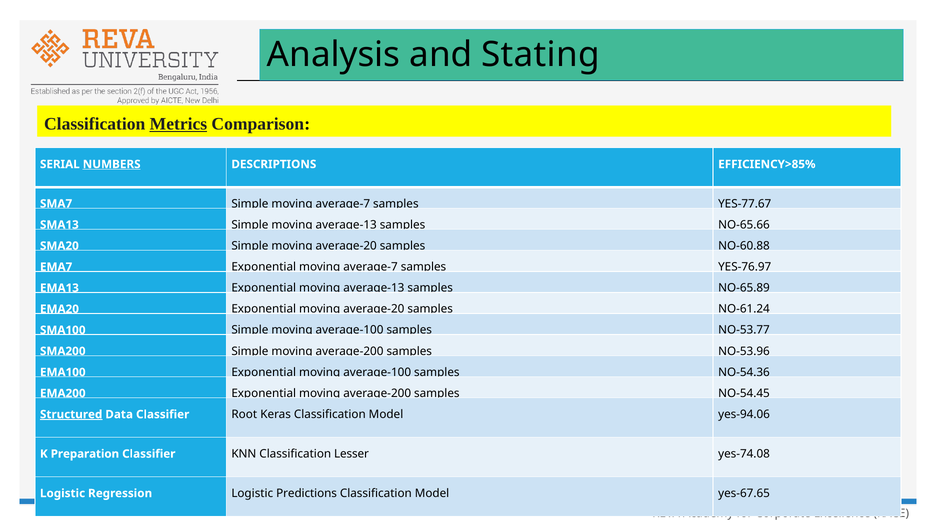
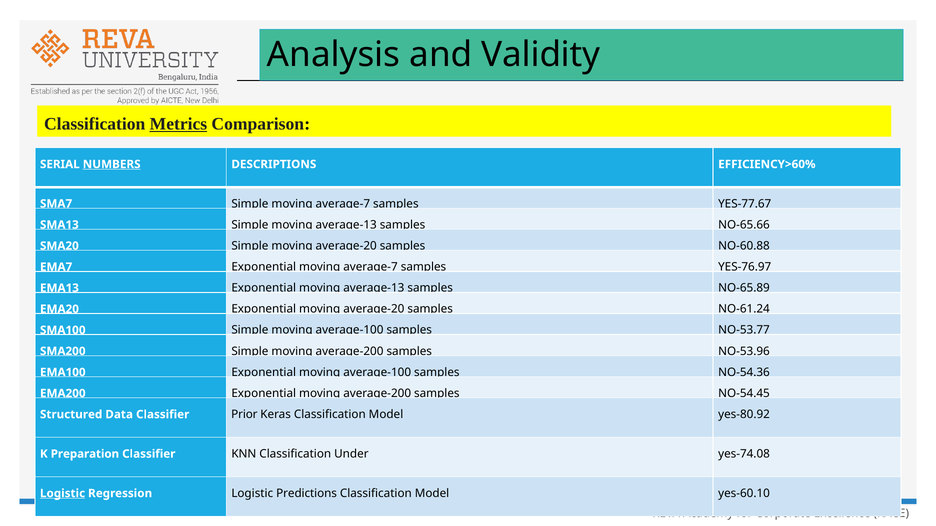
Stating: Stating -> Validity
EFFICIENCY>85%: EFFICIENCY>85% -> EFFICIENCY>60%
Structured underline: present -> none
Root: Root -> Prior
yes-94.06: yes-94.06 -> yes-80.92
Lesser: Lesser -> Under
Logistic at (63, 494) underline: none -> present
yes-67.65: yes-67.65 -> yes-60.10
